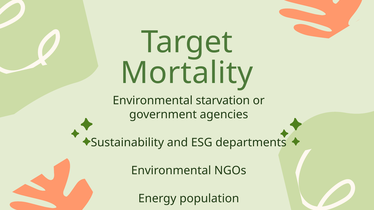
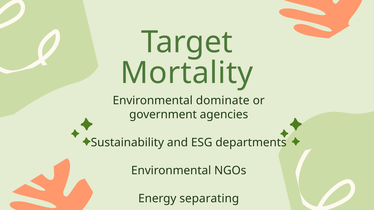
starvation: starvation -> dominate
population: population -> separating
